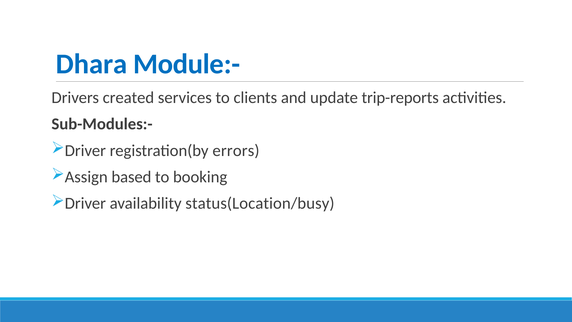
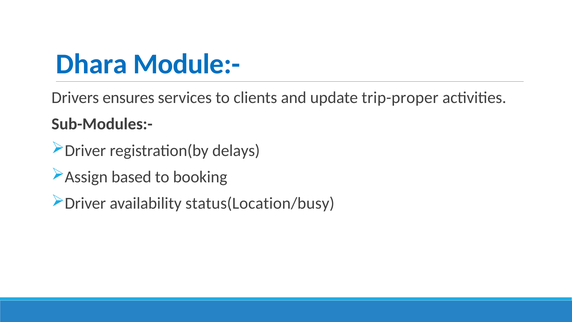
created: created -> ensures
trip-reports: trip-reports -> trip-proper
errors: errors -> delays
